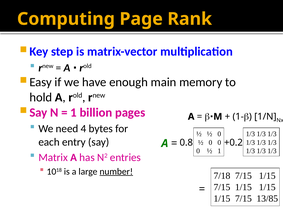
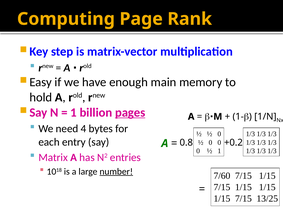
pages underline: none -> present
7/18: 7/18 -> 7/60
13/85: 13/85 -> 13/25
